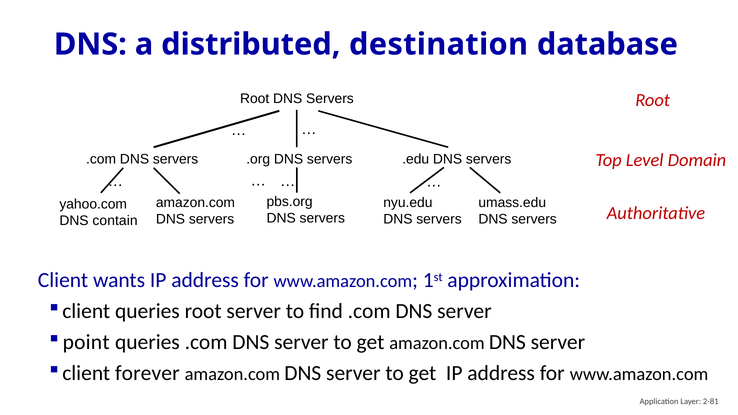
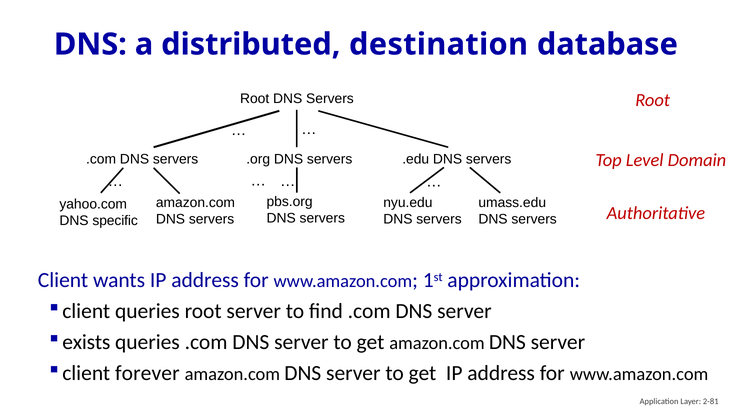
contain: contain -> specific
point: point -> exists
